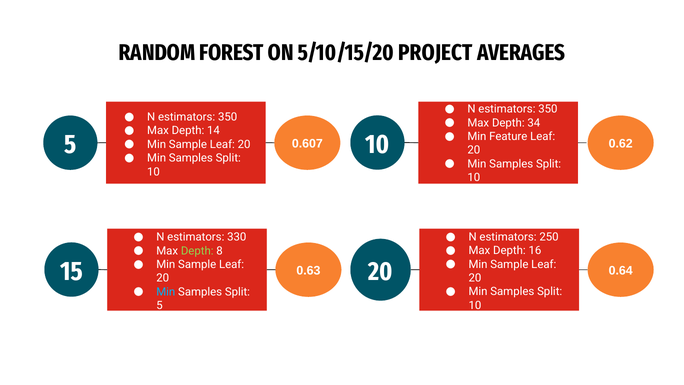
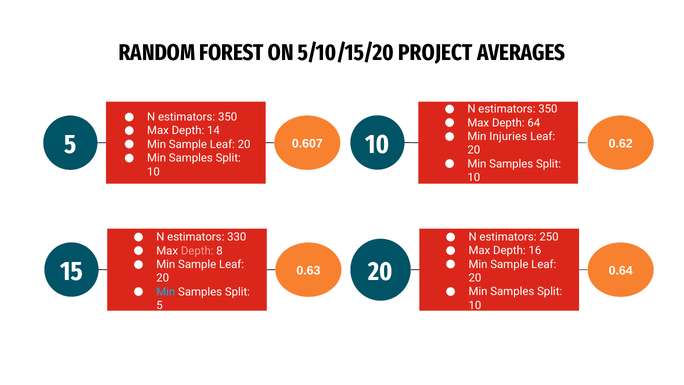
34: 34 -> 64
Feature: Feature -> Injuries
Depth at (197, 251) colour: light green -> pink
